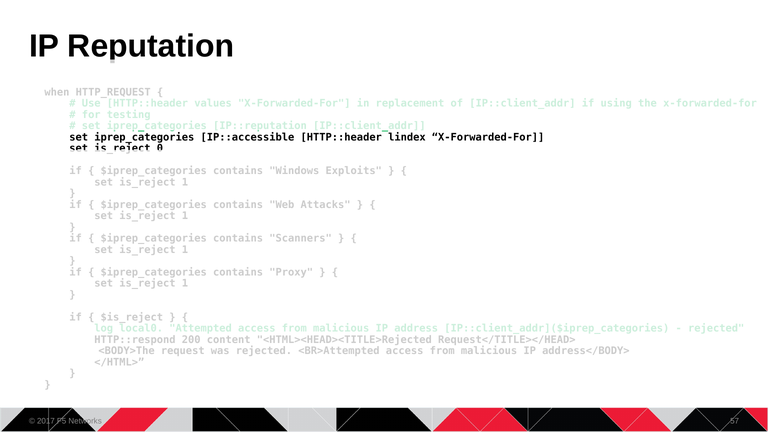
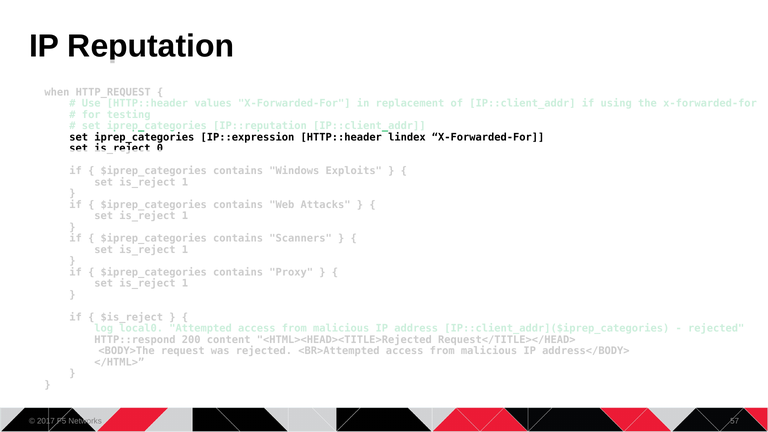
IP::accessible: IP::accessible -> IP::expression
